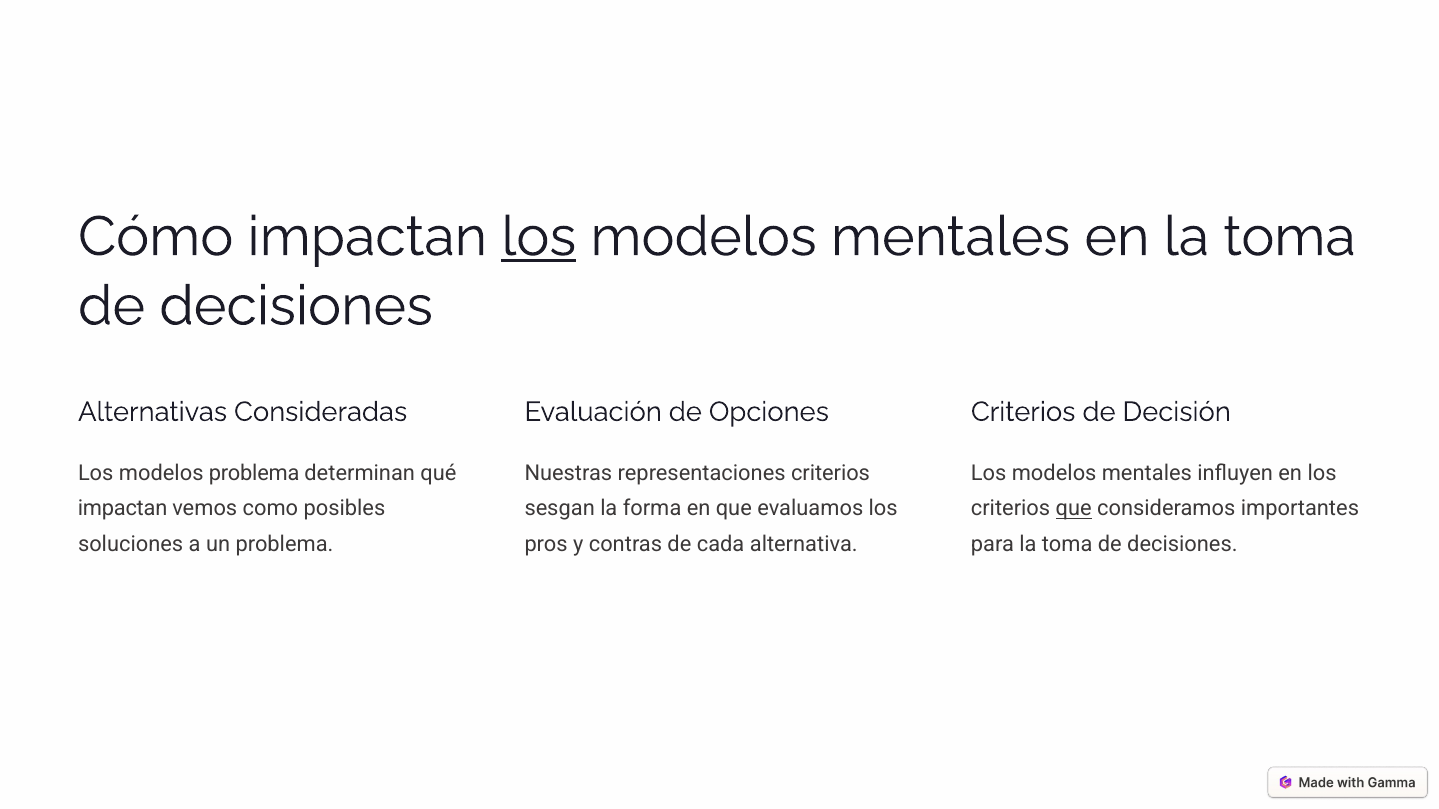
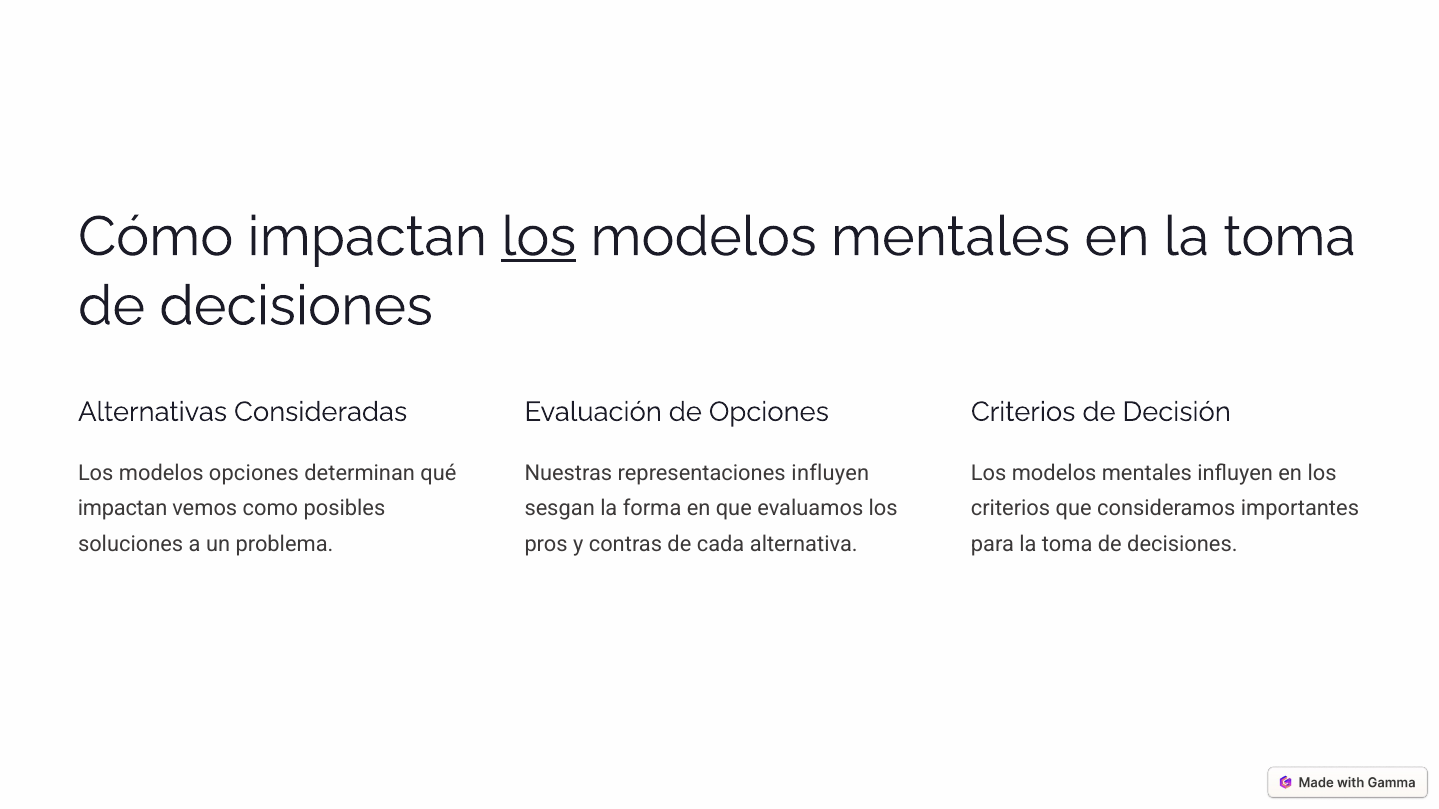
modelos problema: problema -> opciones
representaciones criterios: criterios -> influyen
que at (1074, 509) underline: present -> none
